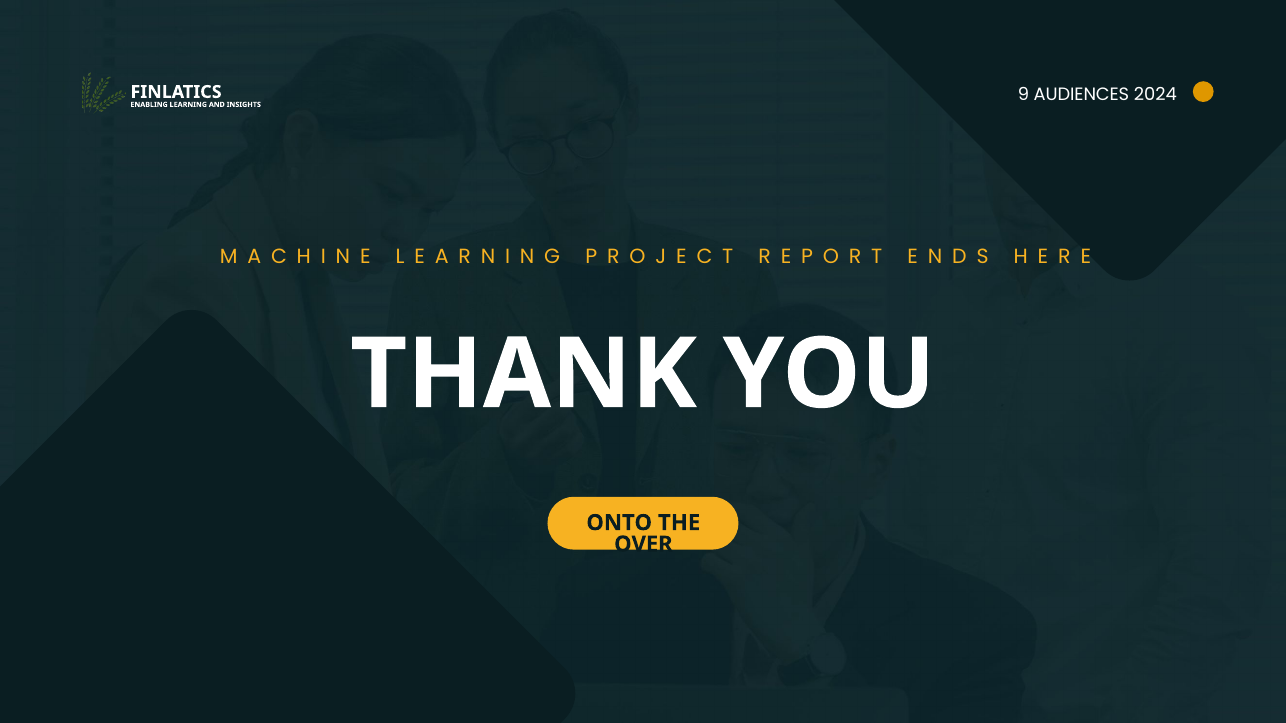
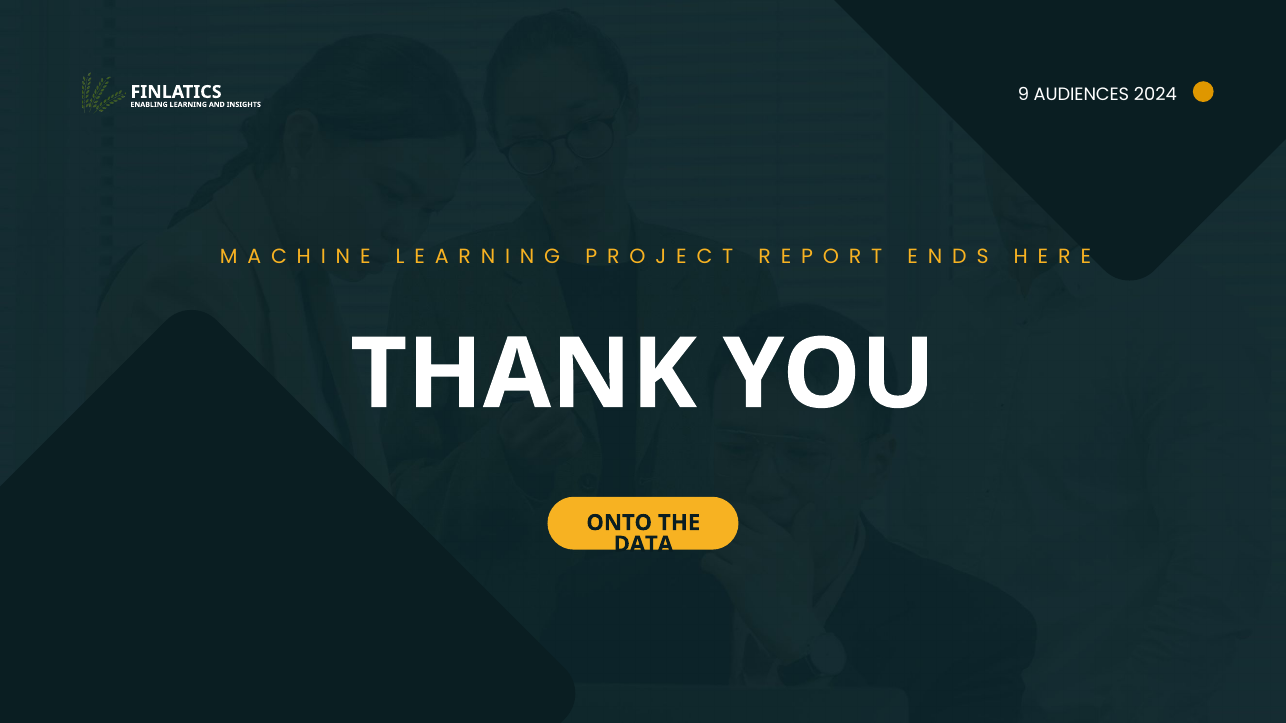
OVER: OVER -> DATA
